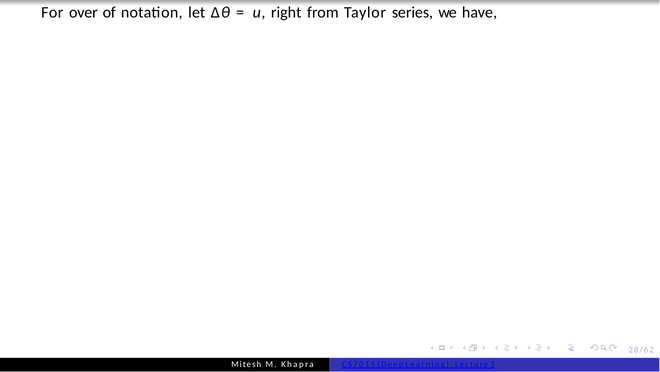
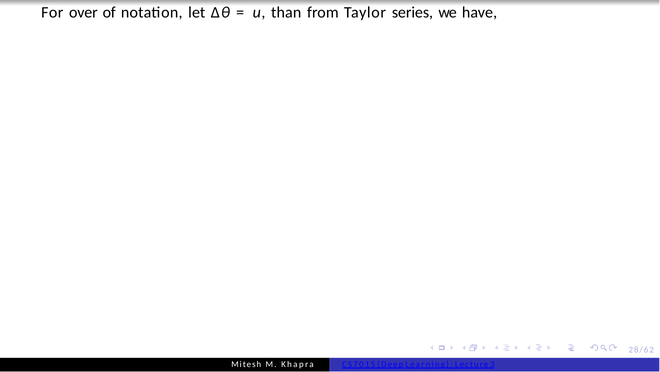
right: right -> than
